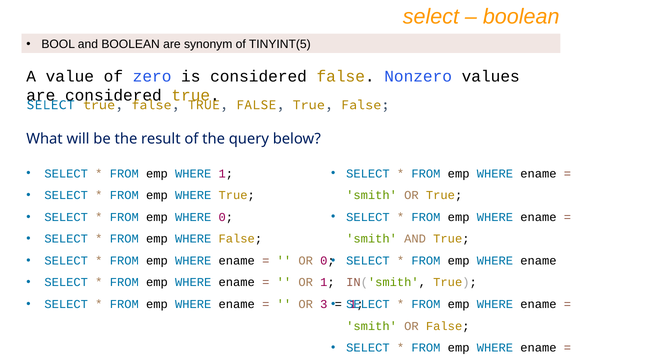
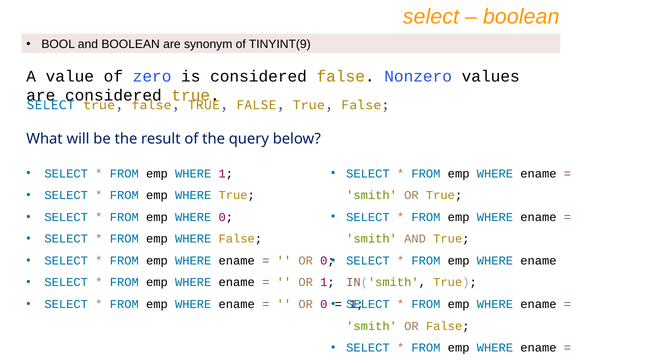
TINYINT(5: TINYINT(5 -> TINYINT(9
3 at (324, 304): 3 -> 0
